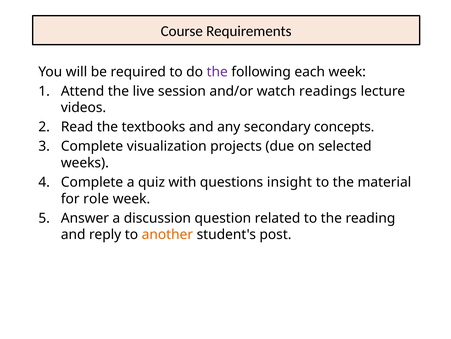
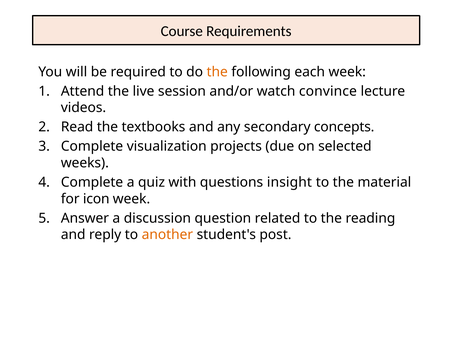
the at (217, 72) colour: purple -> orange
readings: readings -> convince
role: role -> icon
